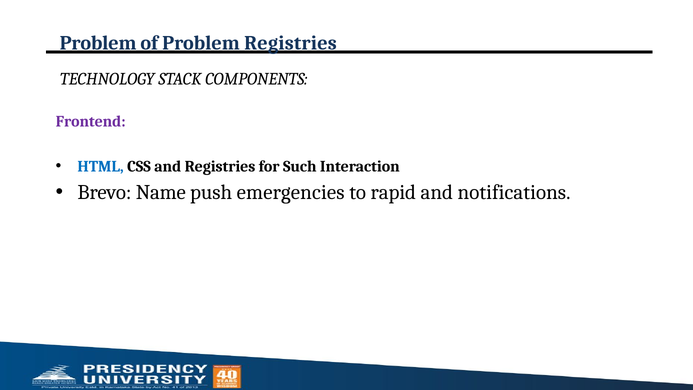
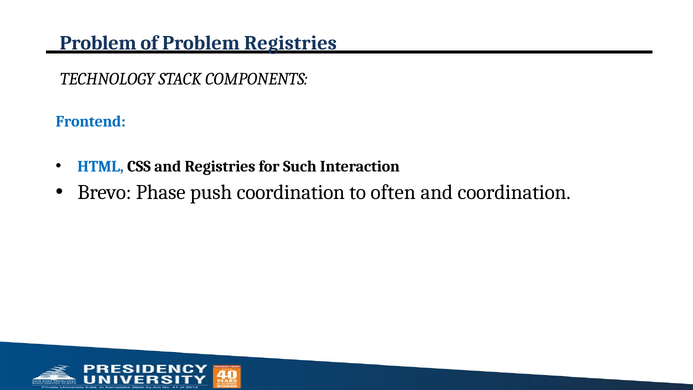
Frontend colour: purple -> blue
Name: Name -> Phase
push emergencies: emergencies -> coordination
rapid: rapid -> often
and notifications: notifications -> coordination
